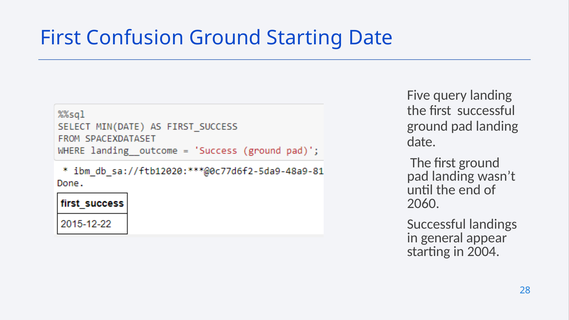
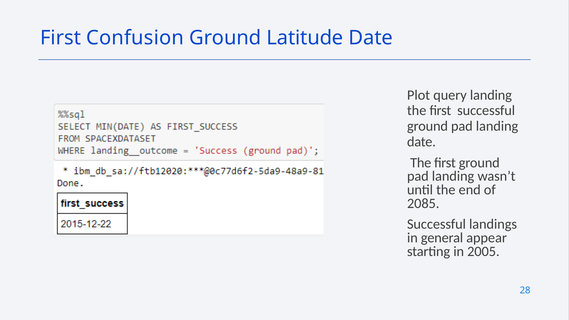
Ground Starting: Starting -> Latitude
Five: Five -> Plot
2060: 2060 -> 2085
2004: 2004 -> 2005
